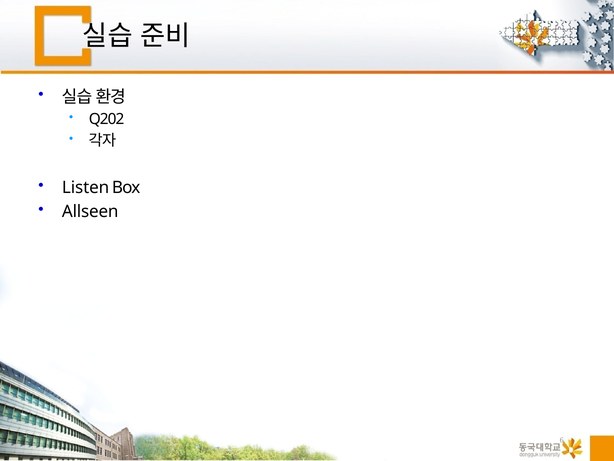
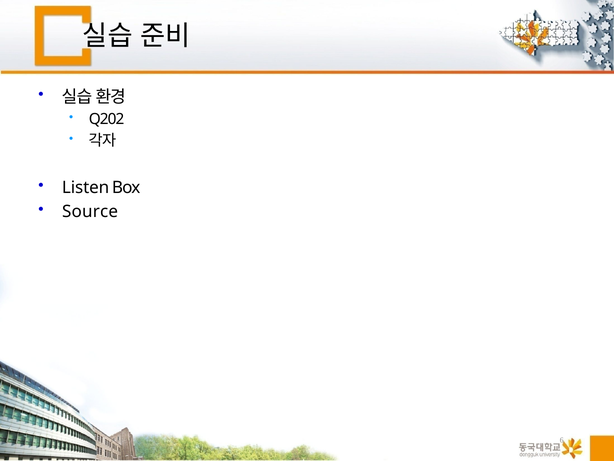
Allseen: Allseen -> Source
